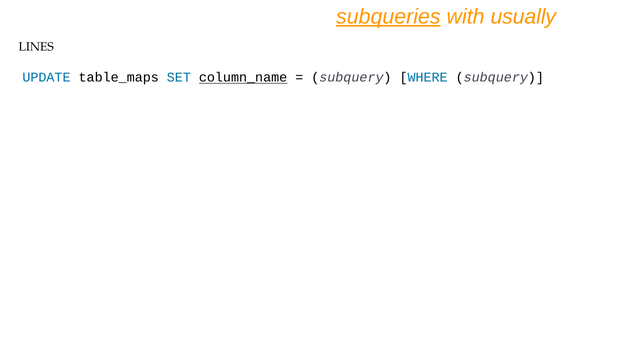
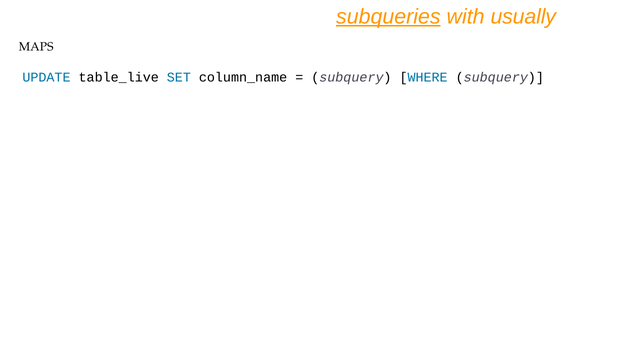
LINES: LINES -> MAPS
table_maps: table_maps -> table_live
column_name underline: present -> none
